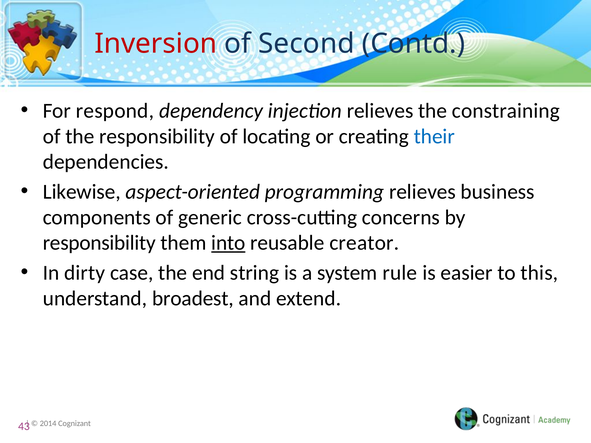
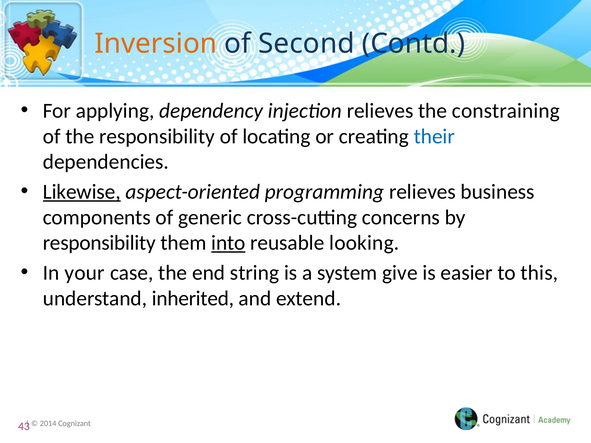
Inversion colour: red -> orange
respond: respond -> applying
Likewise underline: none -> present
creator: creator -> looking
dirty: dirty -> your
rule: rule -> give
broadest: broadest -> inherited
